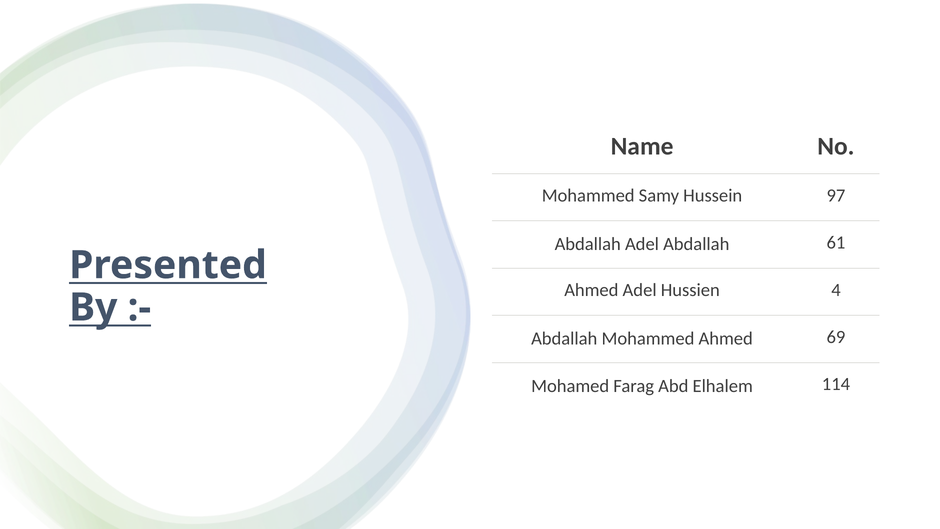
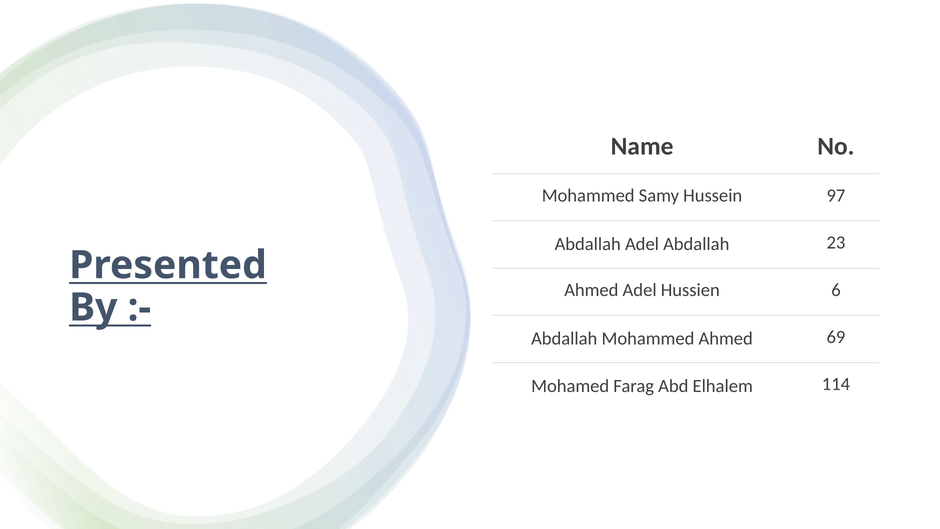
61: 61 -> 23
4: 4 -> 6
